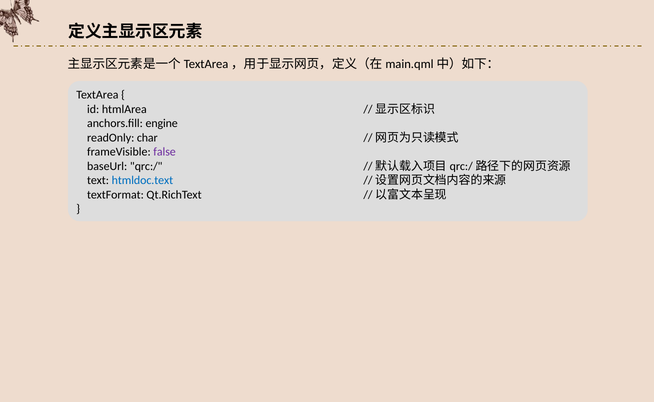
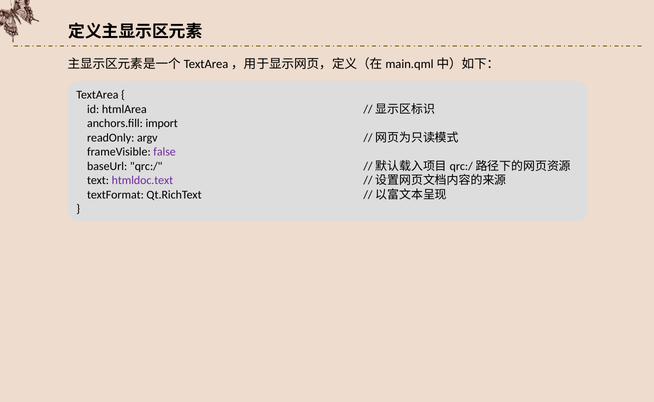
engine: engine -> import
char: char -> argv
htmldoc.text colour: blue -> purple
